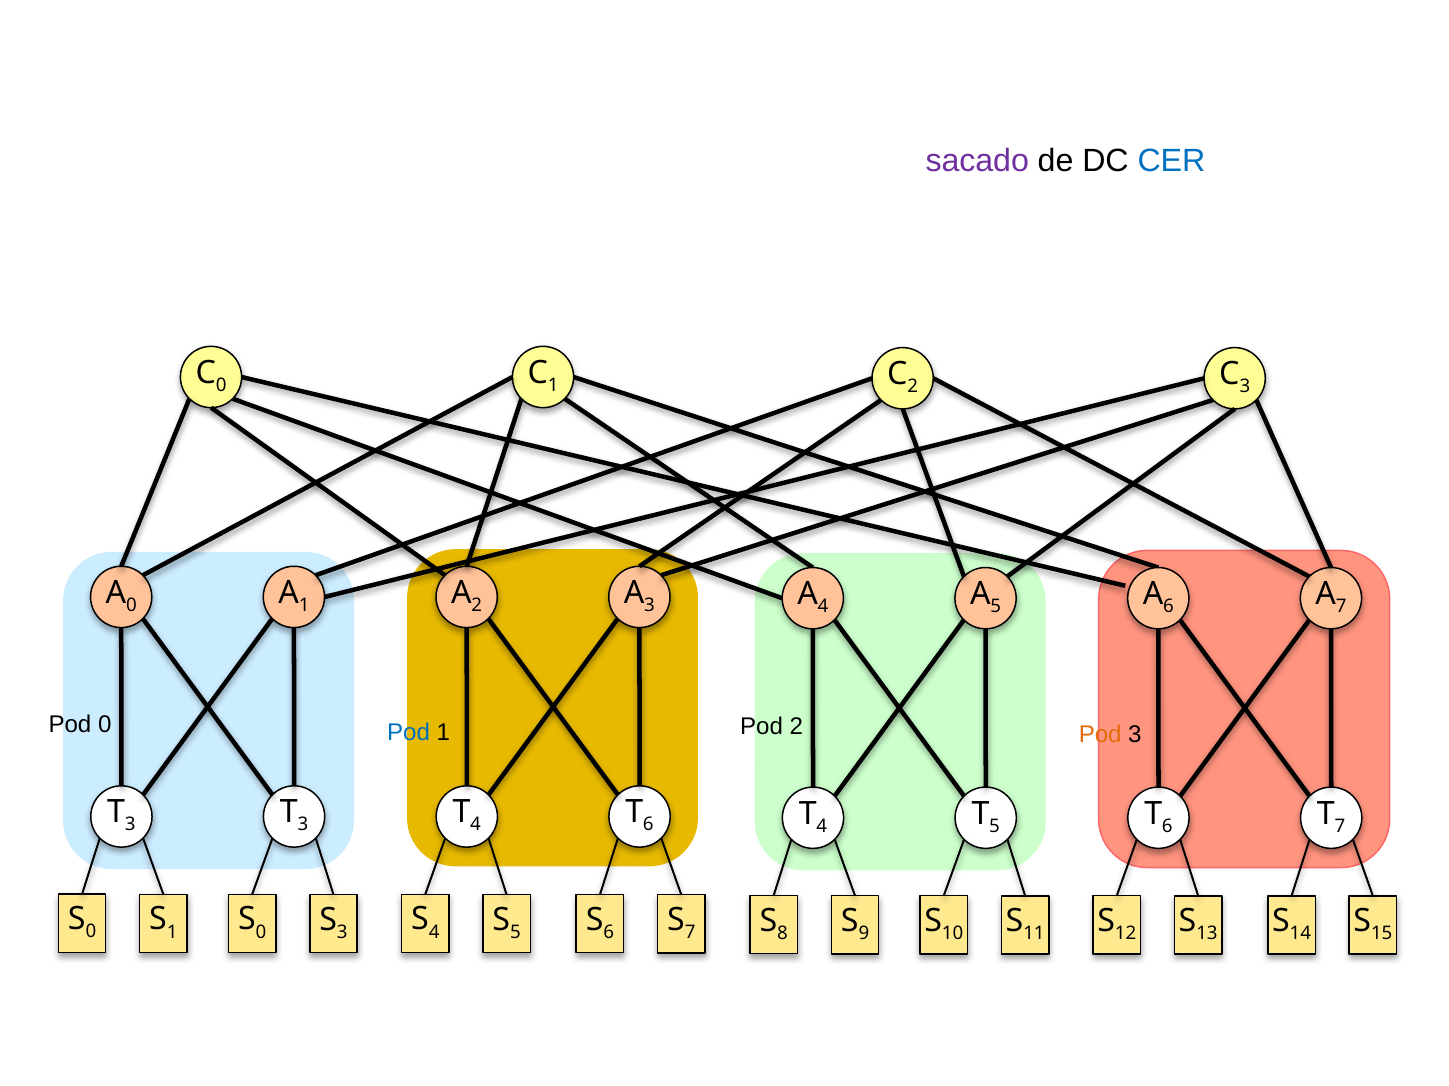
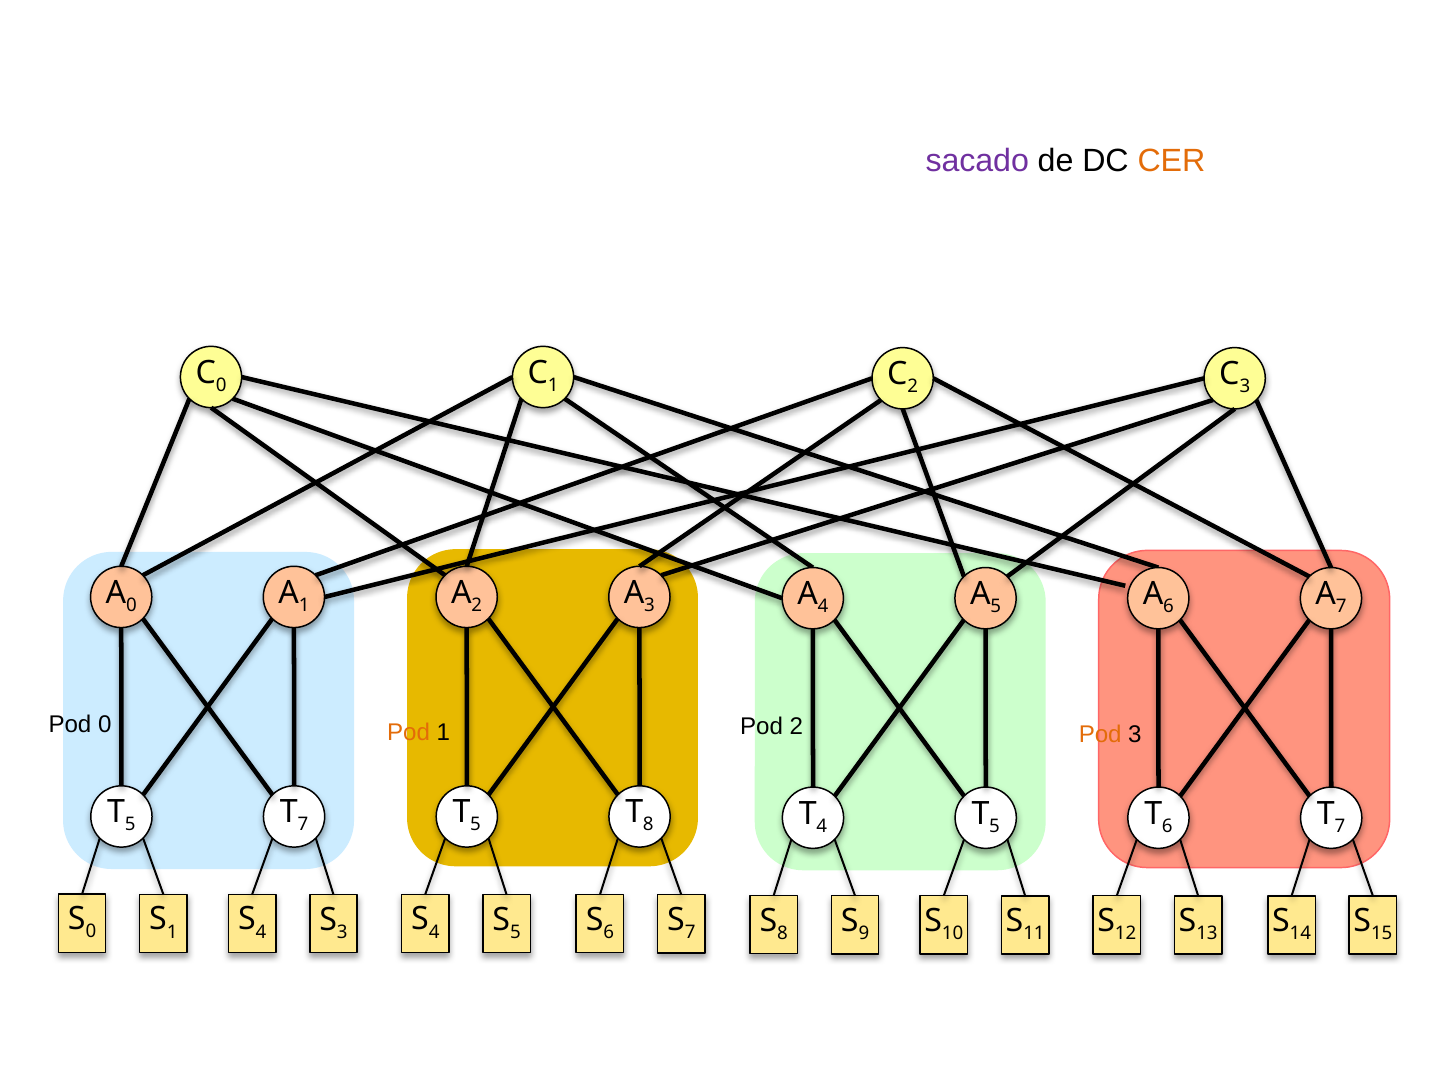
CER colour: blue -> orange
Pod at (409, 733) colour: blue -> orange
3 at (130, 825): 3 -> 5
3 at (303, 825): 3 -> 7
4 at (476, 825): 4 -> 5
6 at (648, 825): 6 -> 8
0 at (261, 932): 0 -> 4
